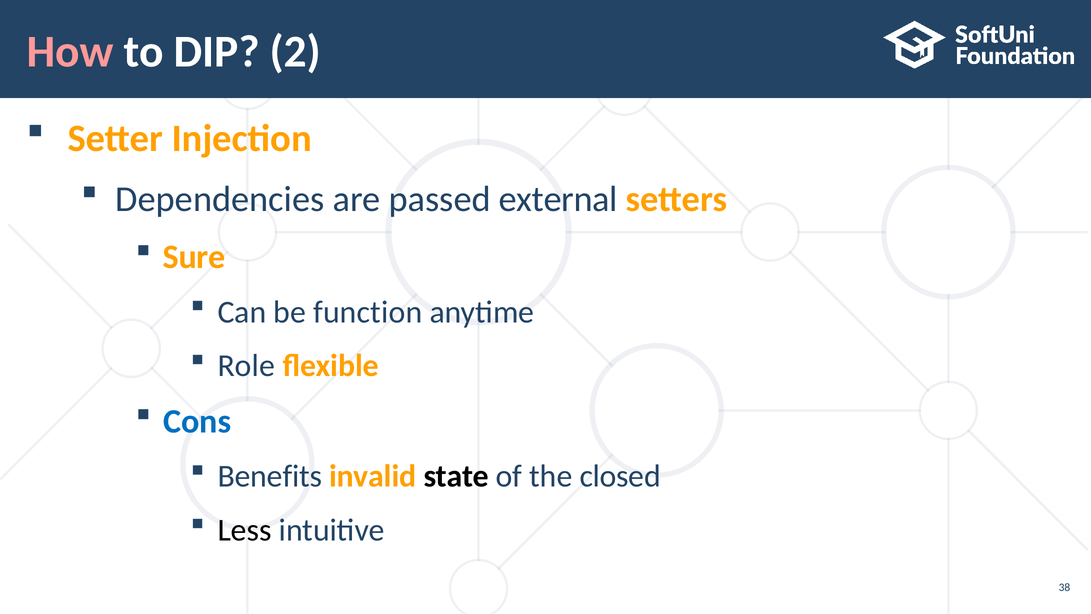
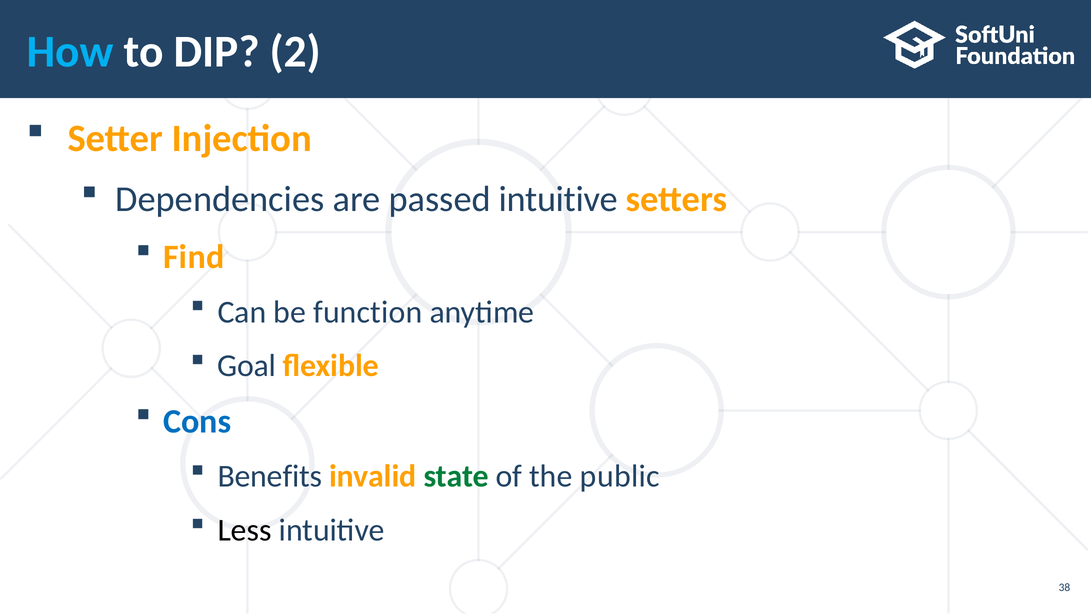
How colour: pink -> light blue
passed external: external -> intuitive
Sure: Sure -> Find
Role: Role -> Goal
state colour: black -> green
closed: closed -> public
